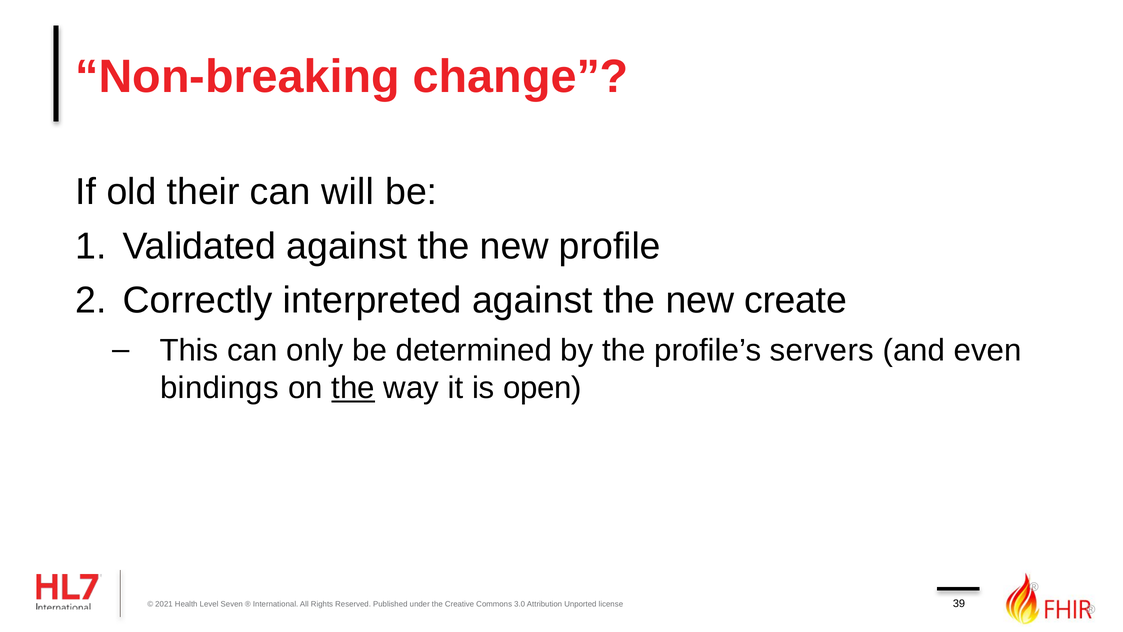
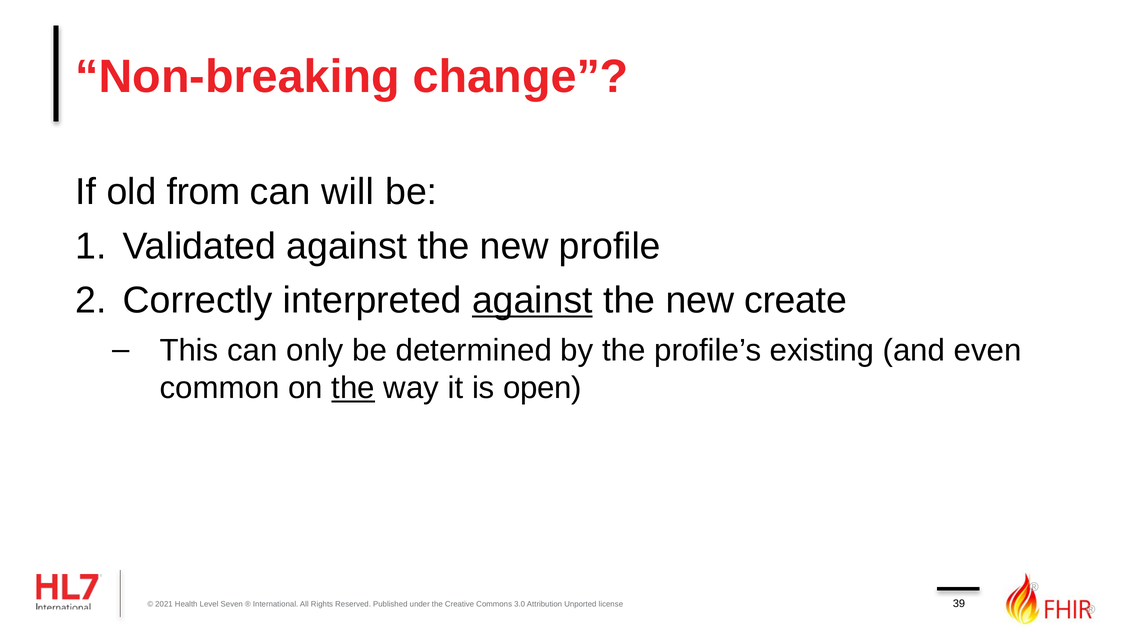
their: their -> from
against at (532, 300) underline: none -> present
servers: servers -> existing
bindings: bindings -> common
